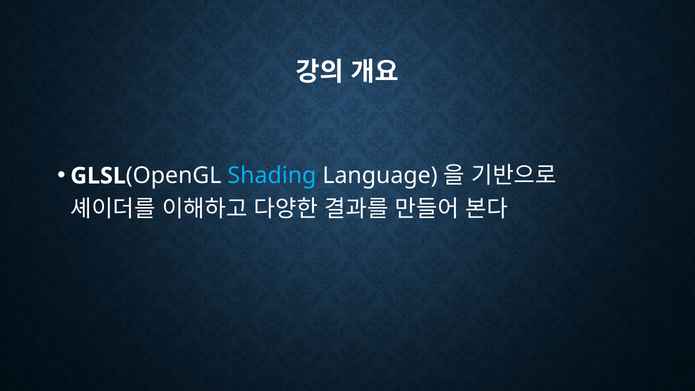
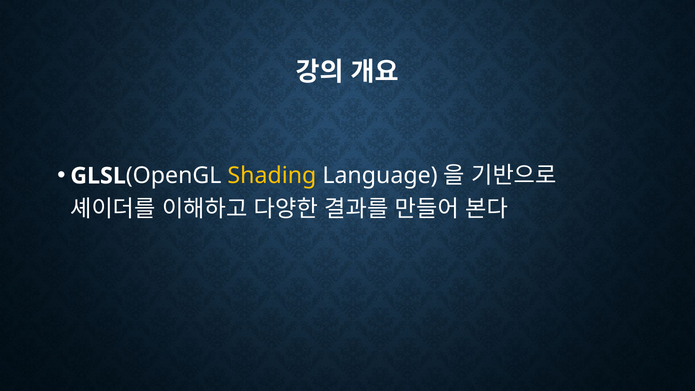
Shading colour: light blue -> yellow
